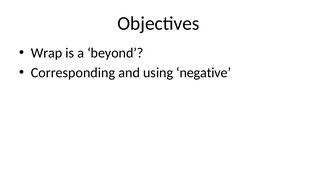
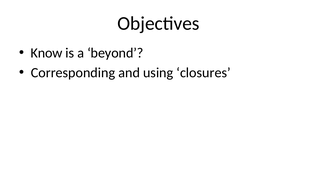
Wrap: Wrap -> Know
negative: negative -> closures
